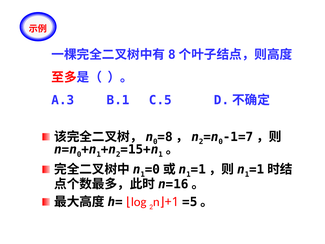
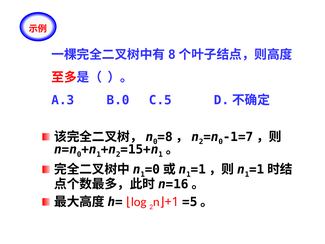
B.1: B.1 -> B.0
